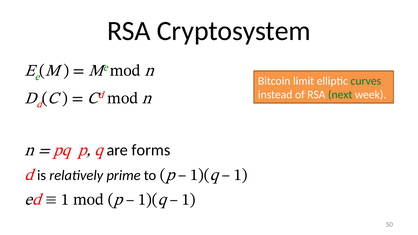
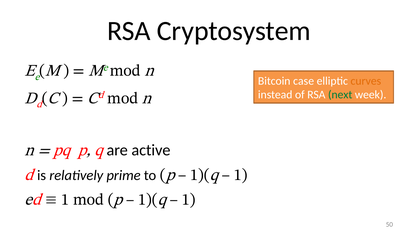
limit: limit -> case
curves colour: green -> orange
forms: forms -> active
